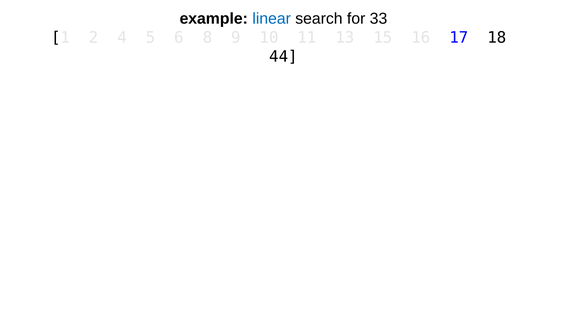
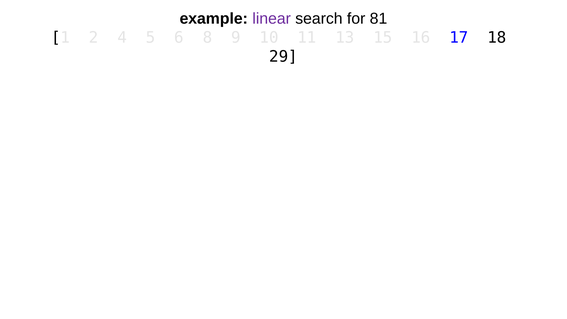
linear colour: blue -> purple
33: 33 -> 81
44: 44 -> 29
